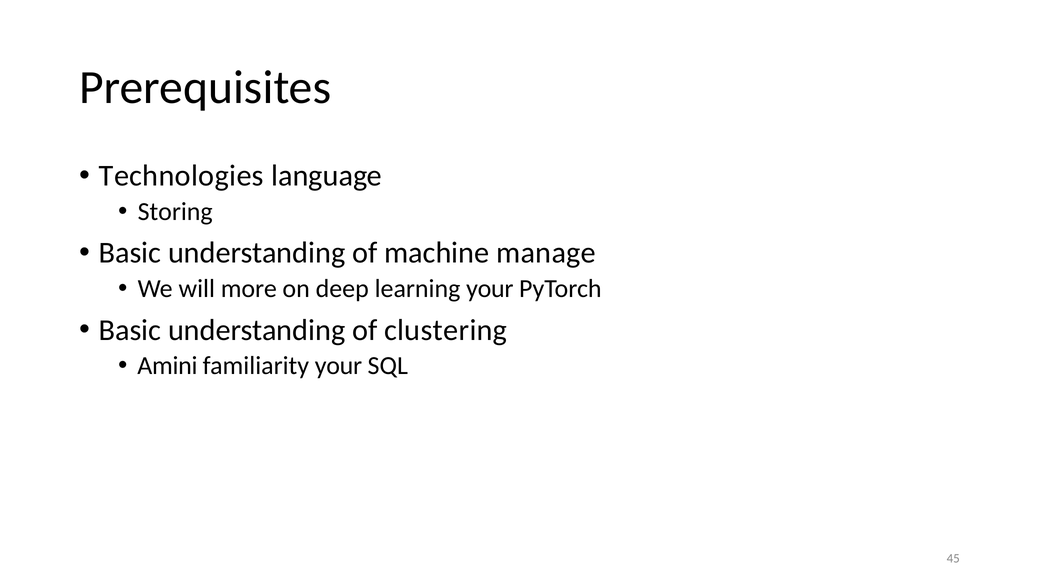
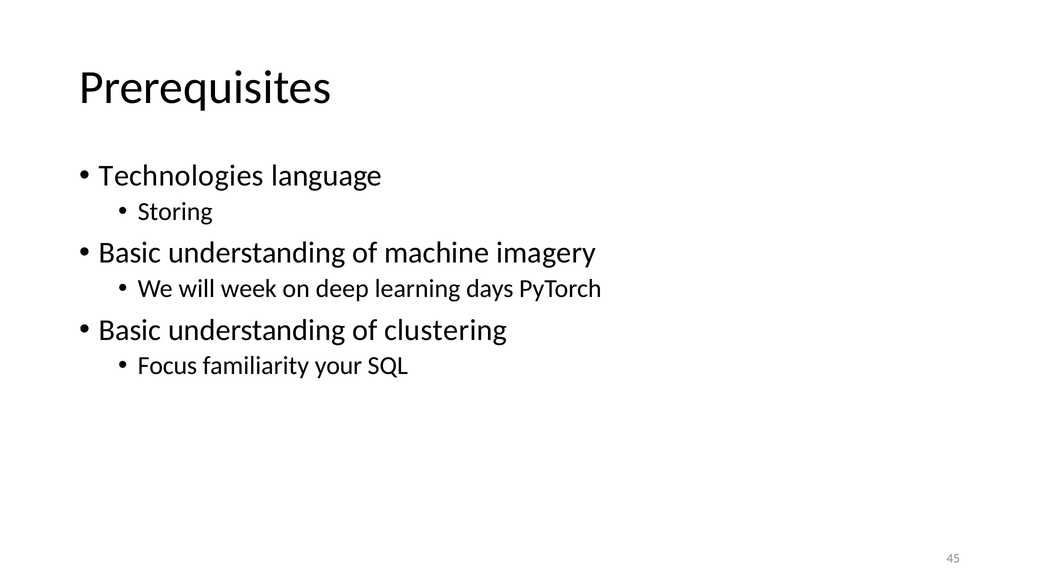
manage: manage -> imagery
more: more -> week
learning your: your -> days
Amini: Amini -> Focus
